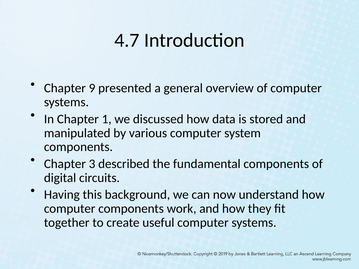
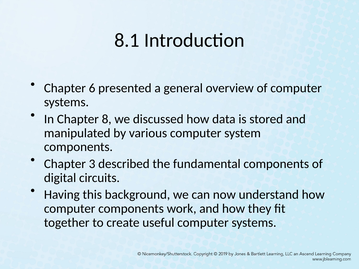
4.7: 4.7 -> 8.1
9: 9 -> 6
1: 1 -> 8
